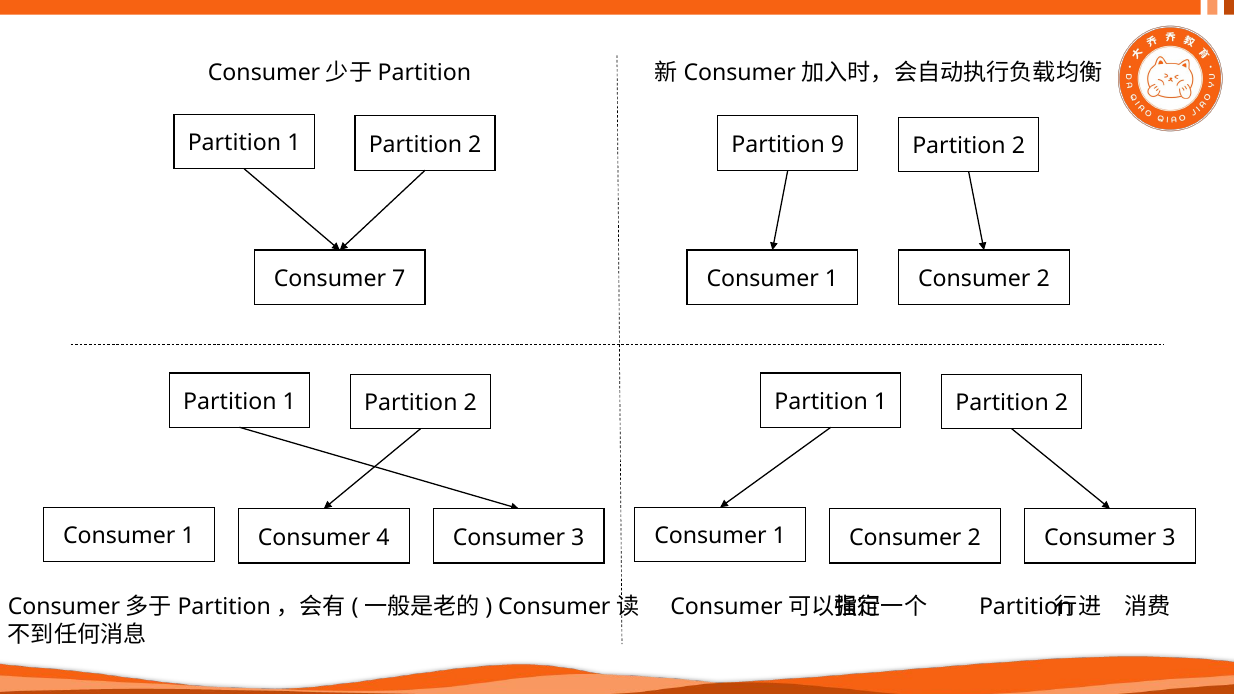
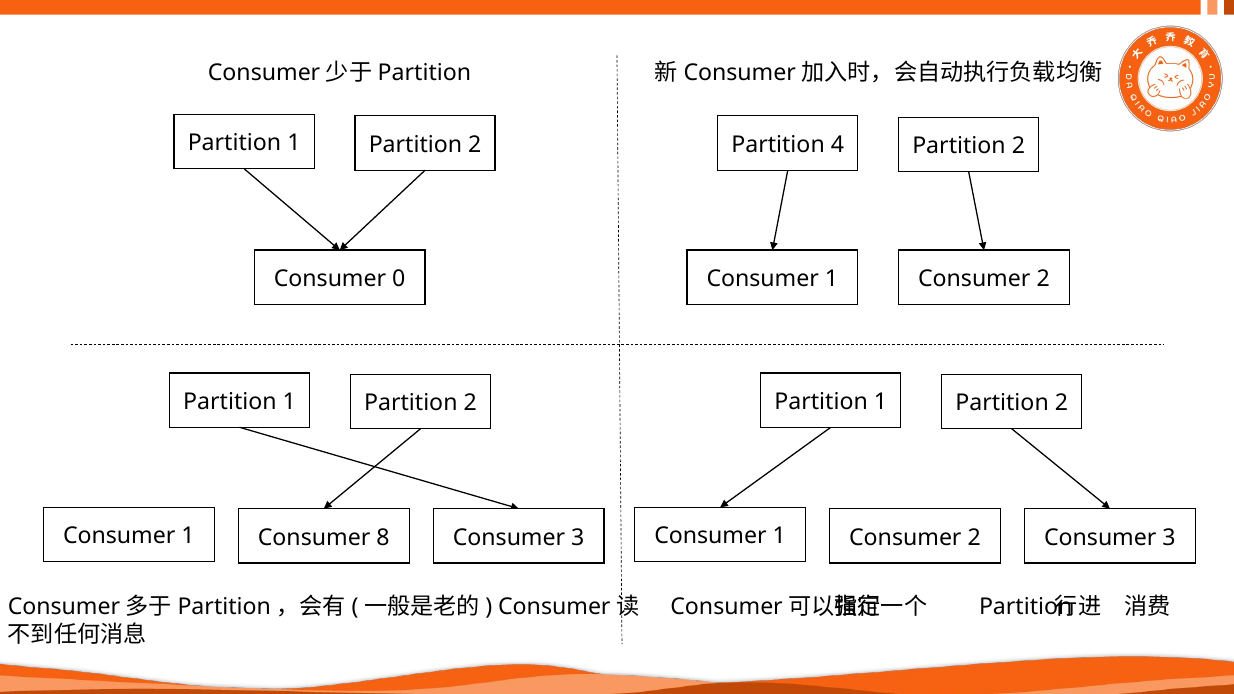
9: 9 -> 4
7: 7 -> 0
4: 4 -> 8
